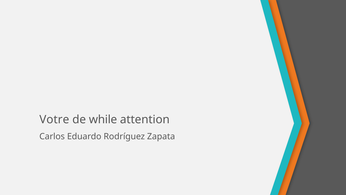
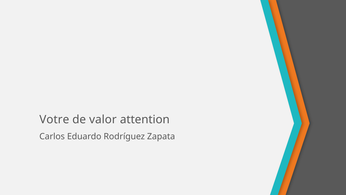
while: while -> valor
